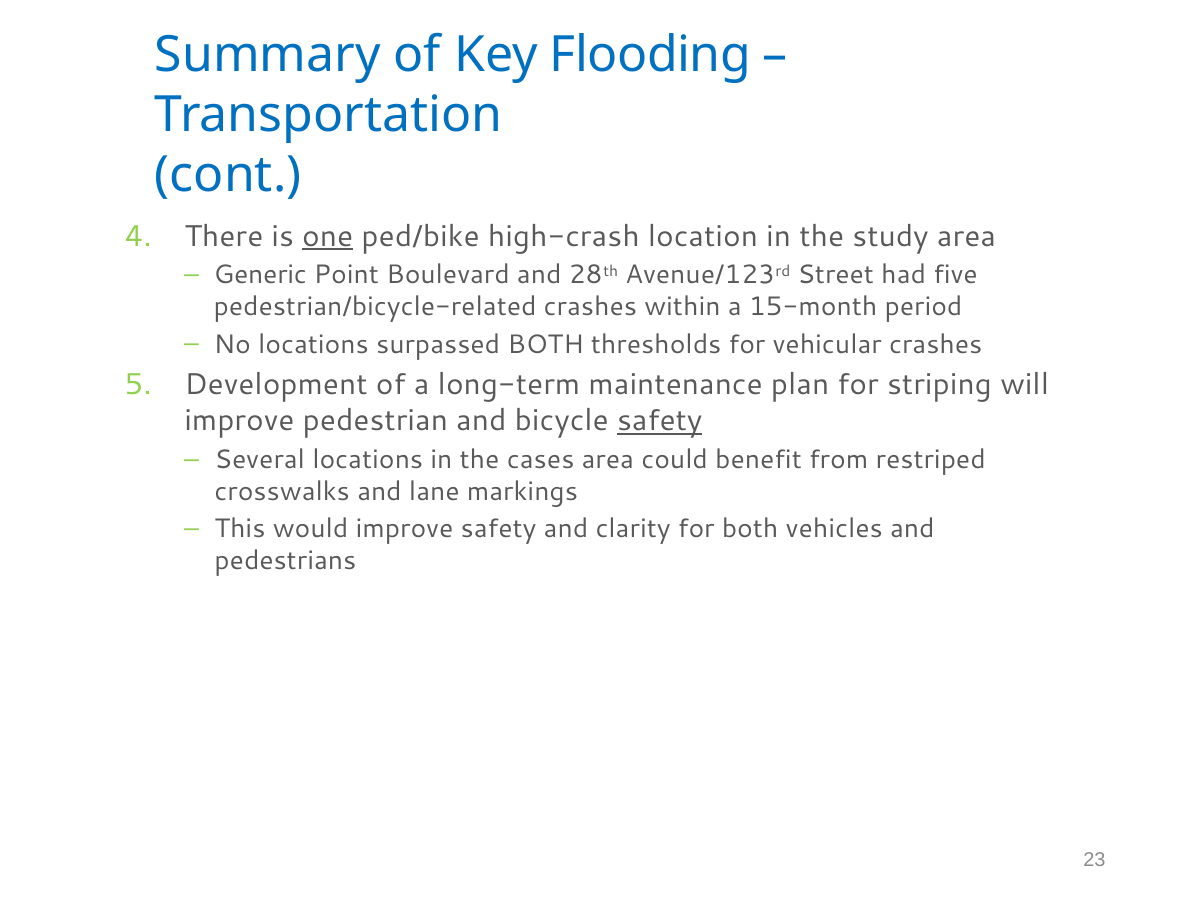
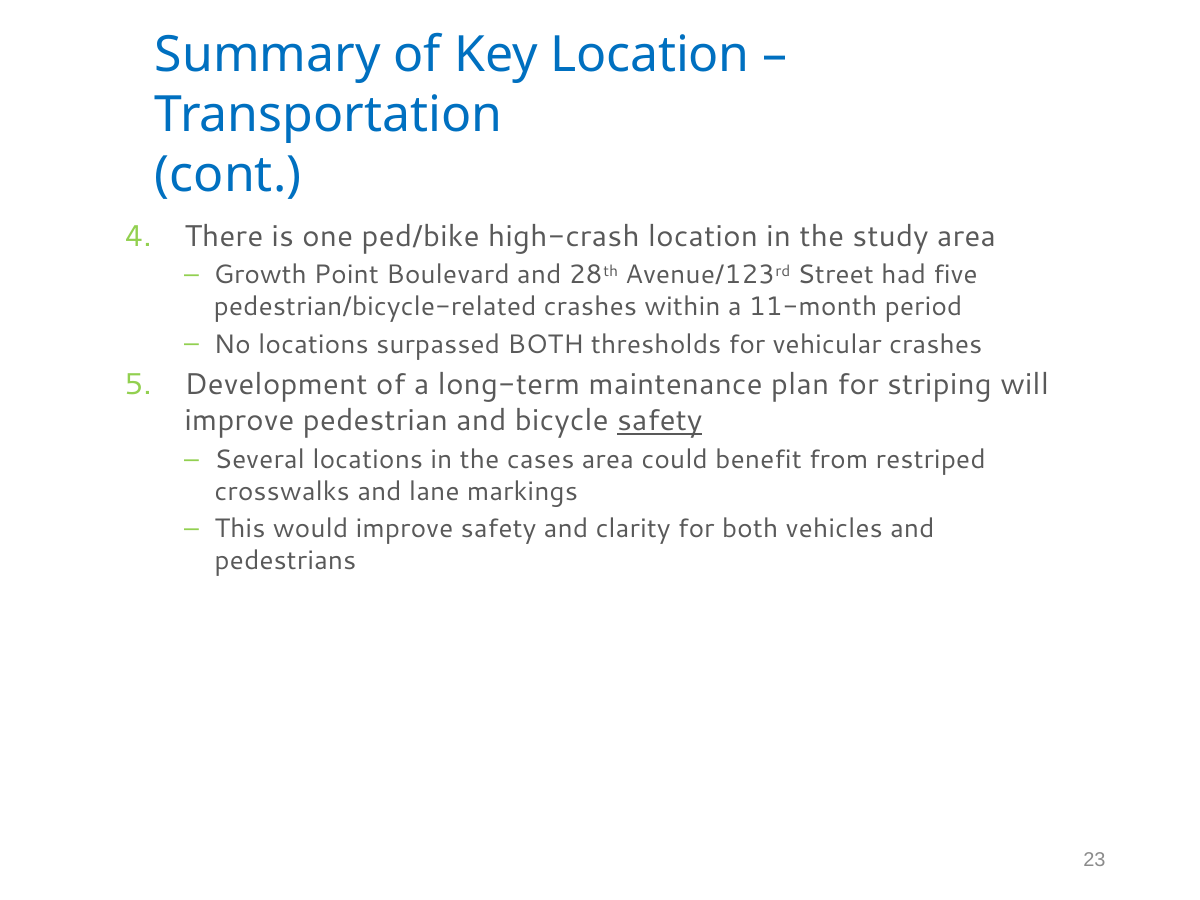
Key Flooding: Flooding -> Location
one underline: present -> none
Generic: Generic -> Growth
15-month: 15-month -> 11-month
